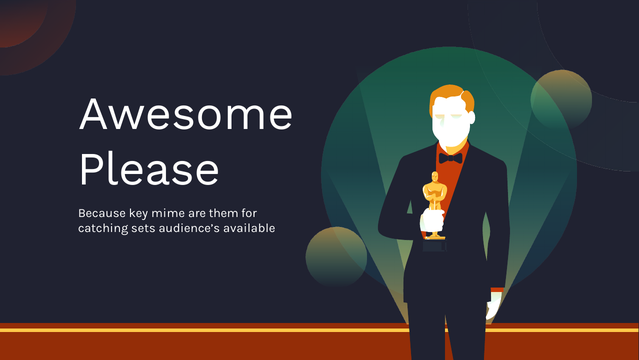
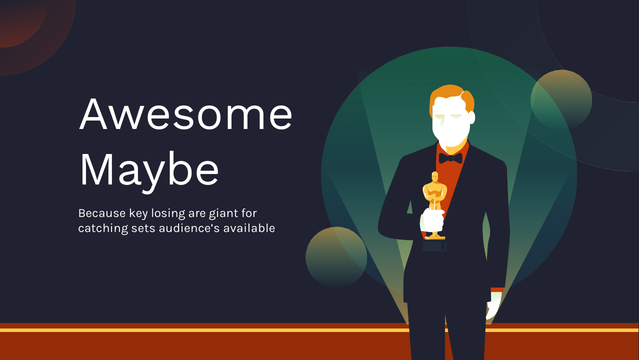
Please: Please -> Maybe
mime: mime -> losing
them: them -> giant
